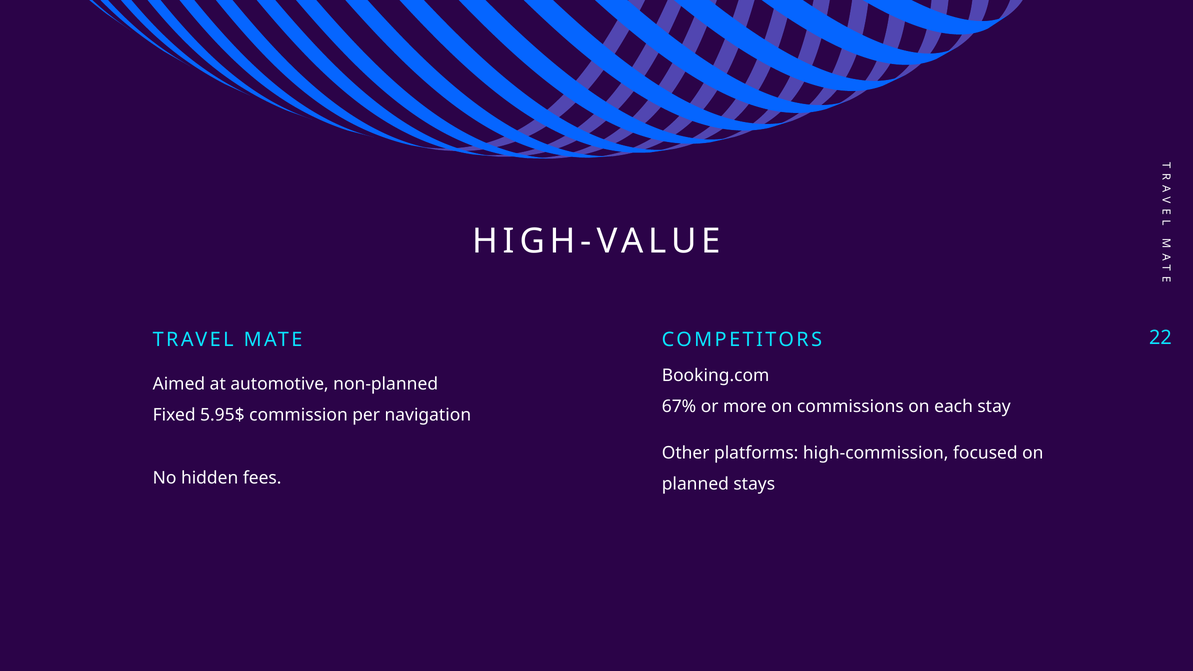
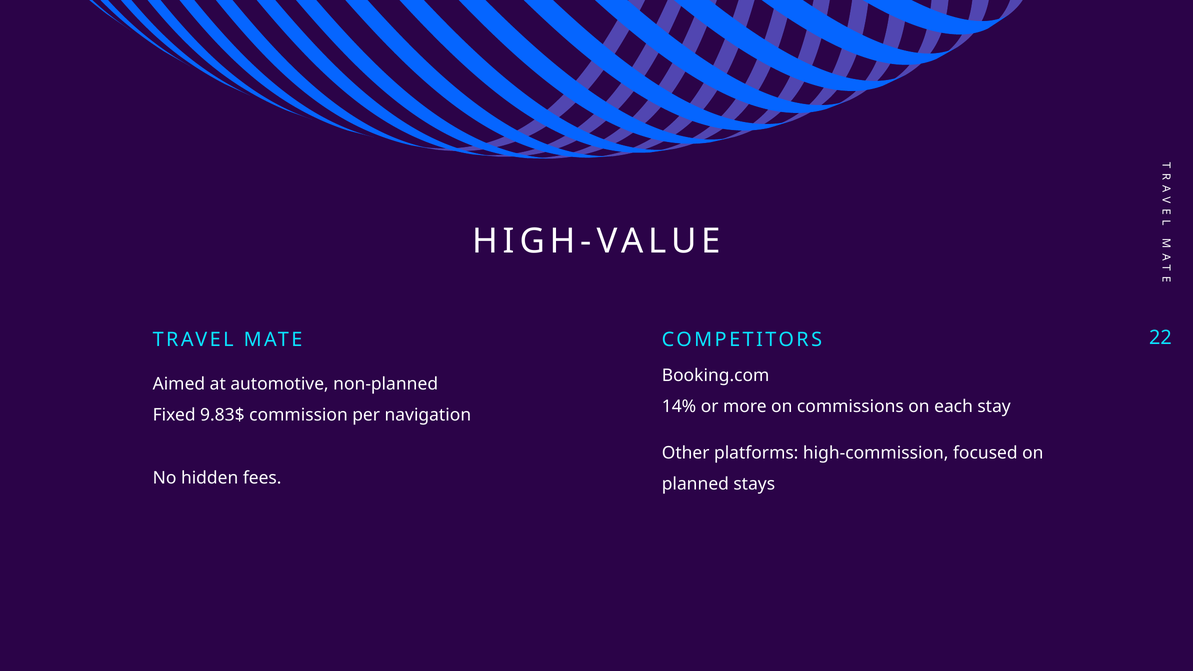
67%: 67% -> 14%
5.95$: 5.95$ -> 9.83$
